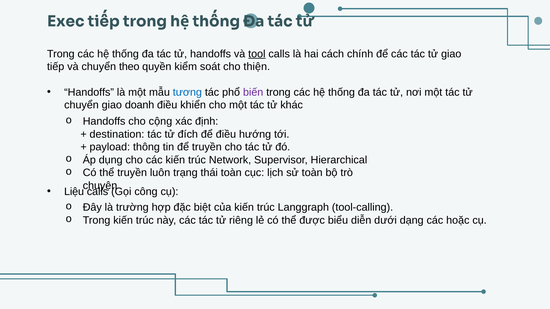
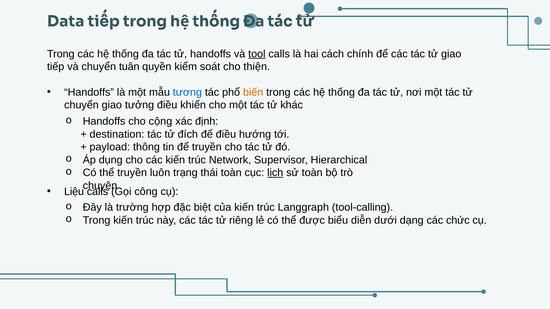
Exec: Exec -> Data
theo: theo -> tuân
biến colour: purple -> orange
doanh: doanh -> tưởng
lịch underline: none -> present
hoặc: hoặc -> chức
